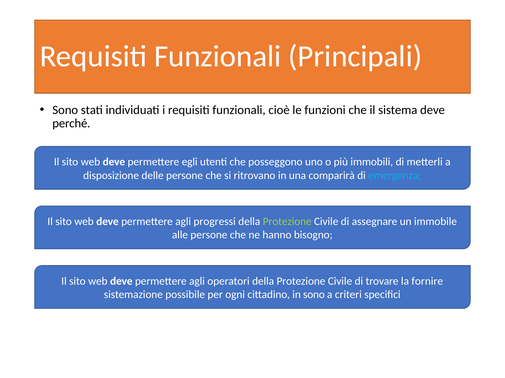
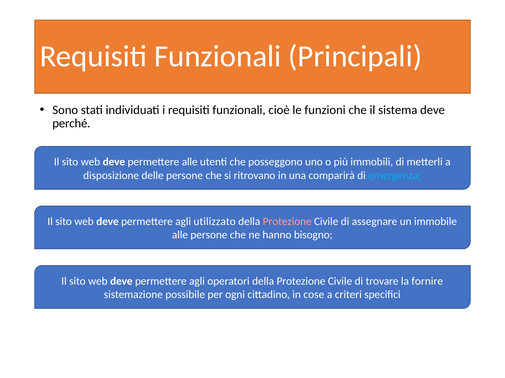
permettere egli: egli -> alle
progressi: progressi -> utilizzato
Protezione at (287, 222) colour: light green -> pink
in sono: sono -> cose
